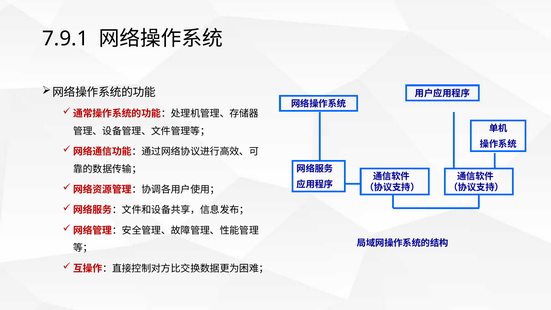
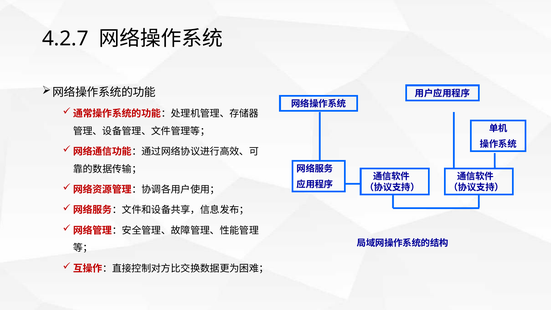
7.9.1: 7.9.1 -> 4.2.7
